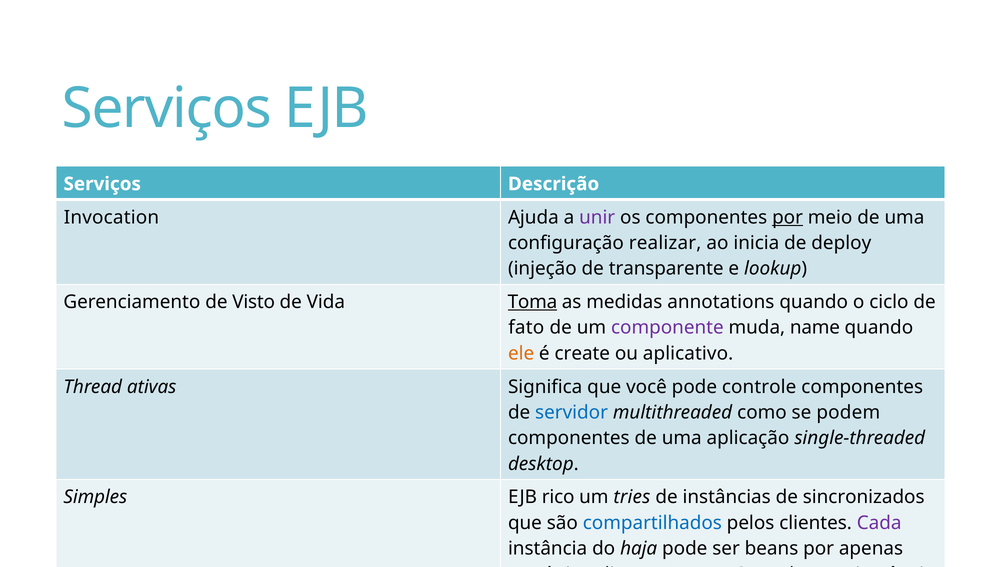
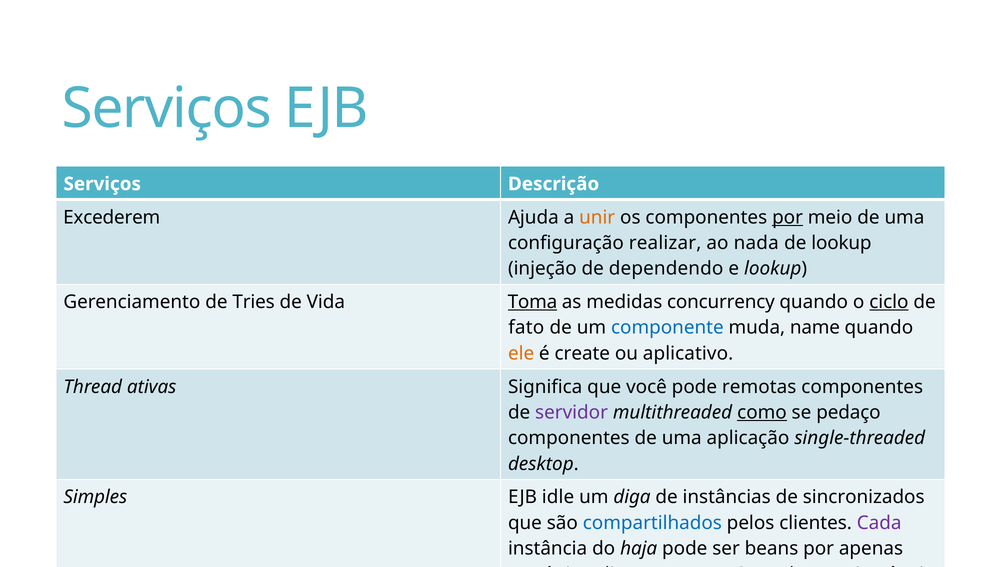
Invocation: Invocation -> Excederem
unir colour: purple -> orange
inicia: inicia -> nada
de deploy: deploy -> lookup
transparente: transparente -> dependendo
Visto: Visto -> Tries
annotations: annotations -> concurrency
ciclo underline: none -> present
componente colour: purple -> blue
controle: controle -> remotas
servidor colour: blue -> purple
como underline: none -> present
podem: podem -> pedaço
rico: rico -> idle
tries: tries -> diga
